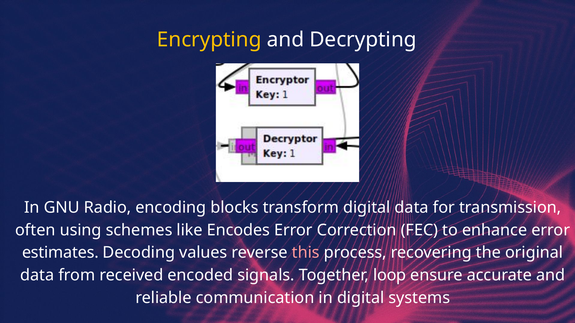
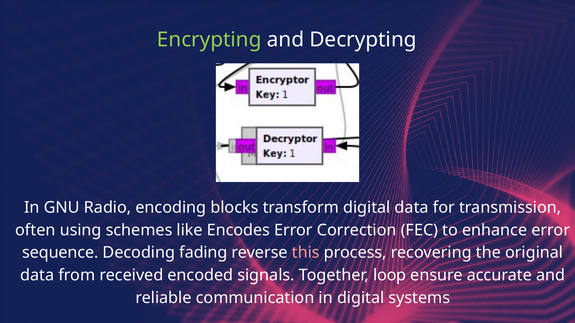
Encrypting colour: yellow -> light green
estimates: estimates -> sequence
values: values -> fading
